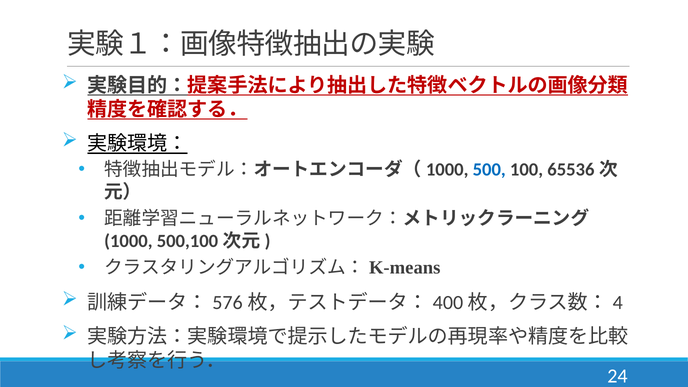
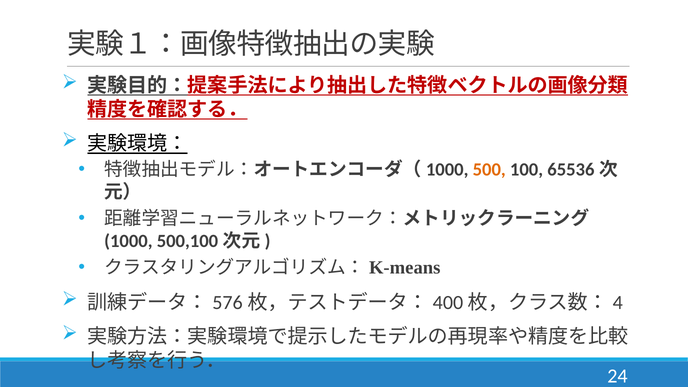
500 colour: blue -> orange
